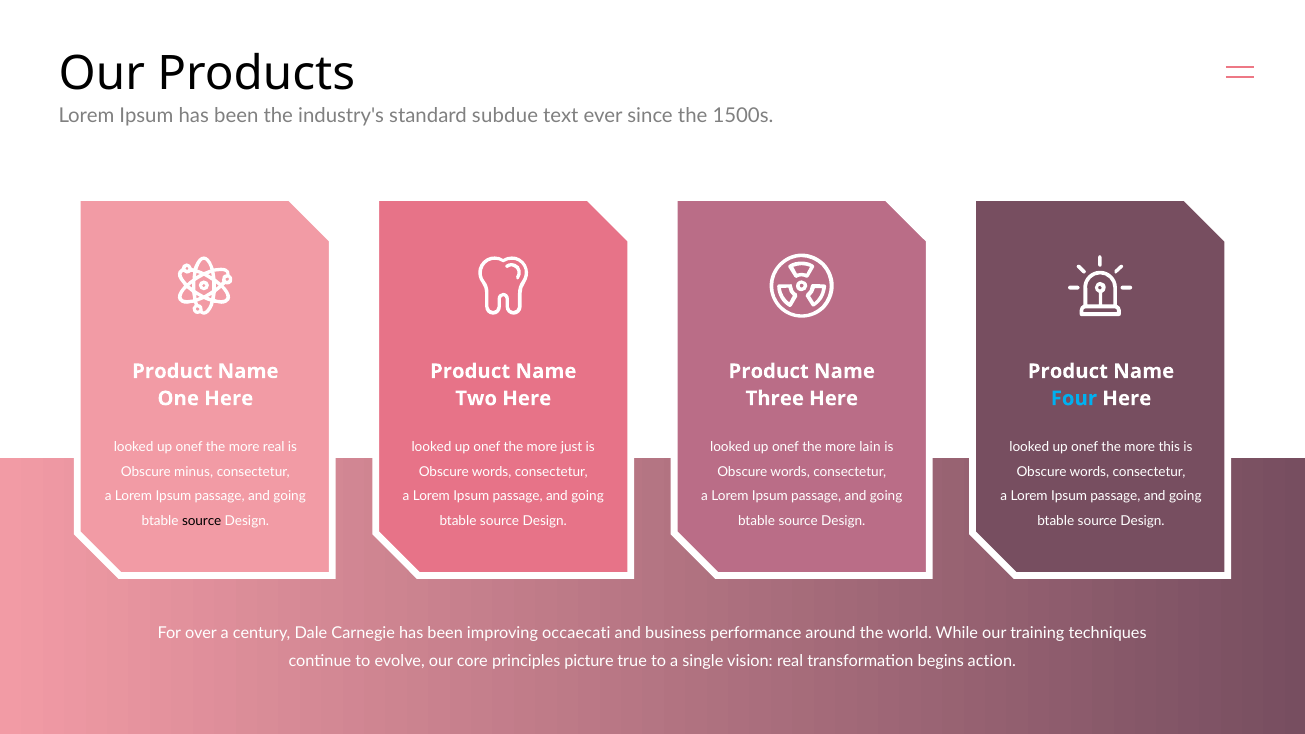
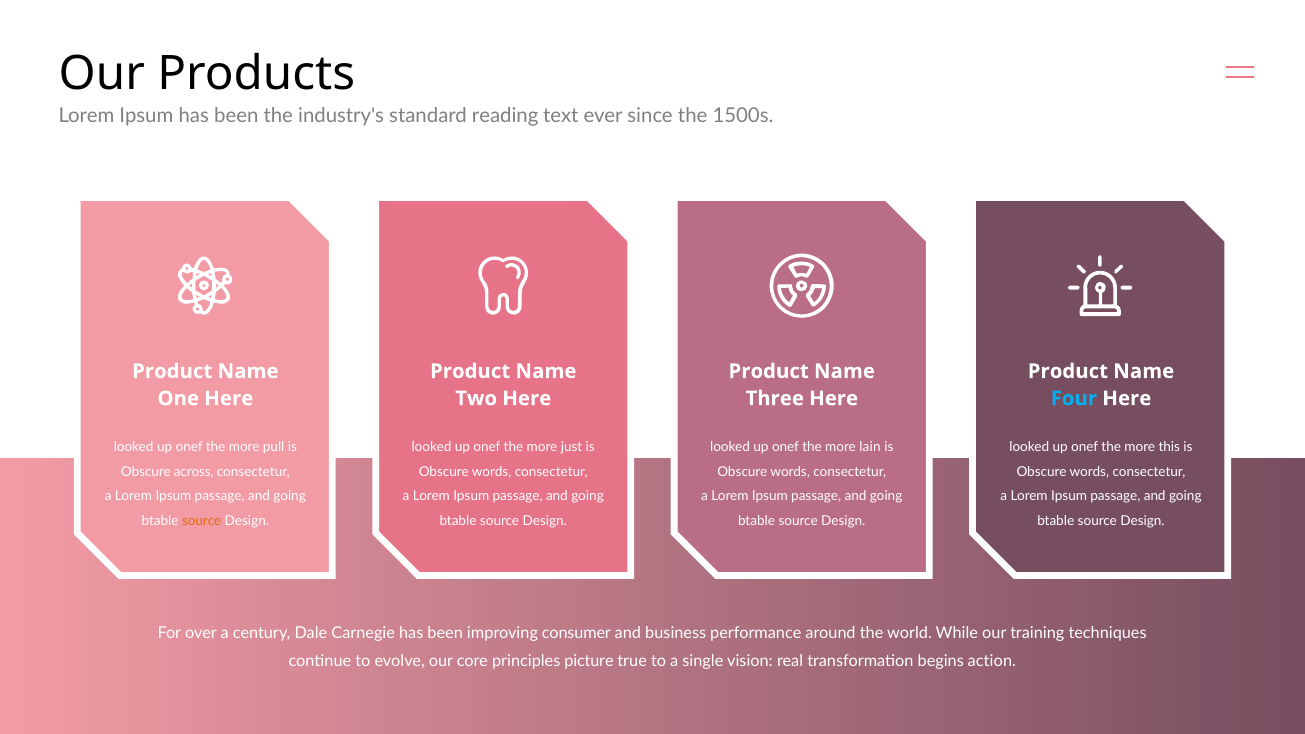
subdue: subdue -> reading
more real: real -> pull
minus: minus -> across
source at (202, 521) colour: black -> orange
occaecati: occaecati -> consumer
